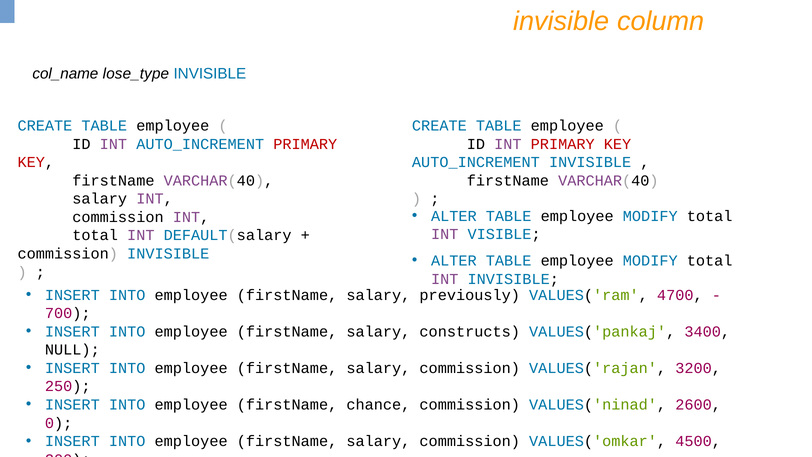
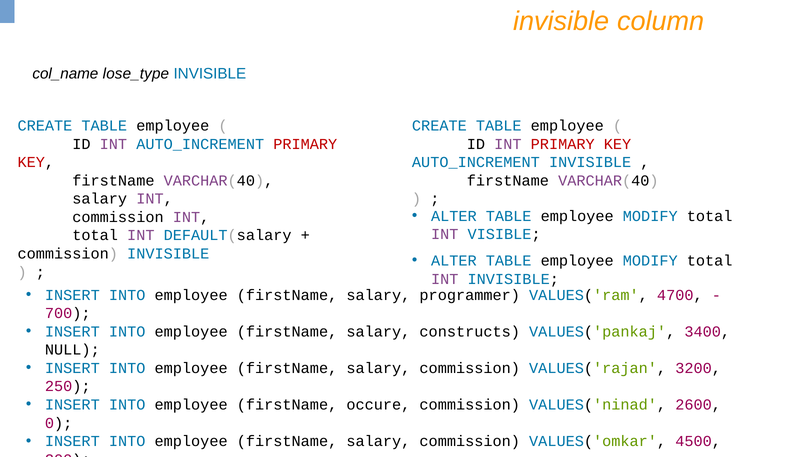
previously: previously -> programmer
chance: chance -> occure
